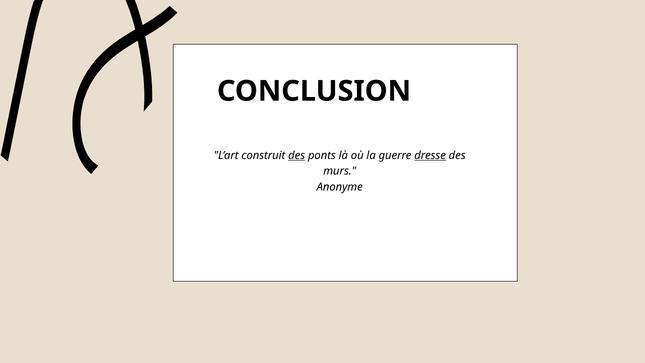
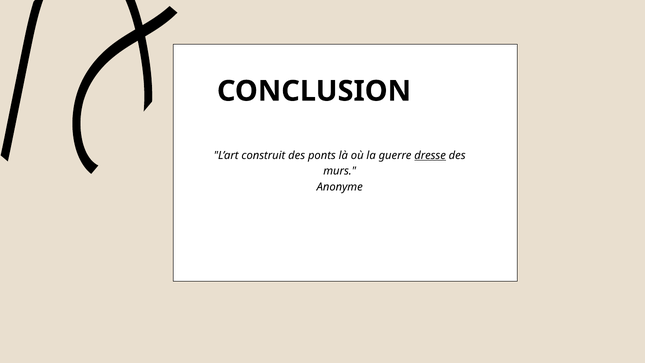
des at (297, 155) underline: present -> none
